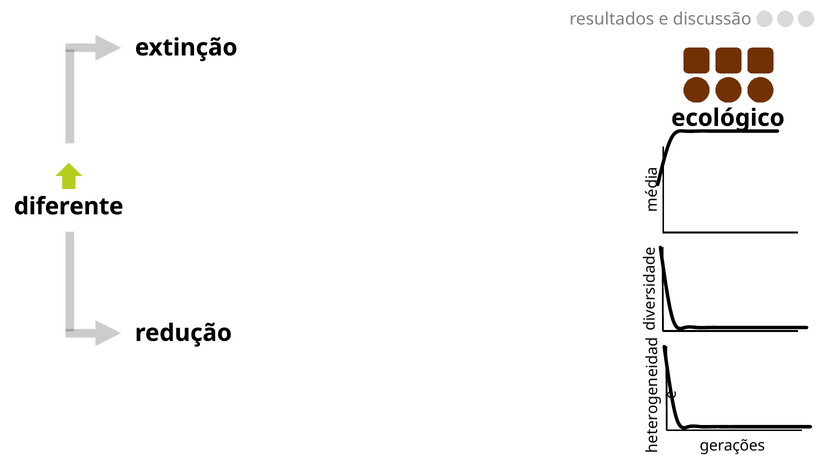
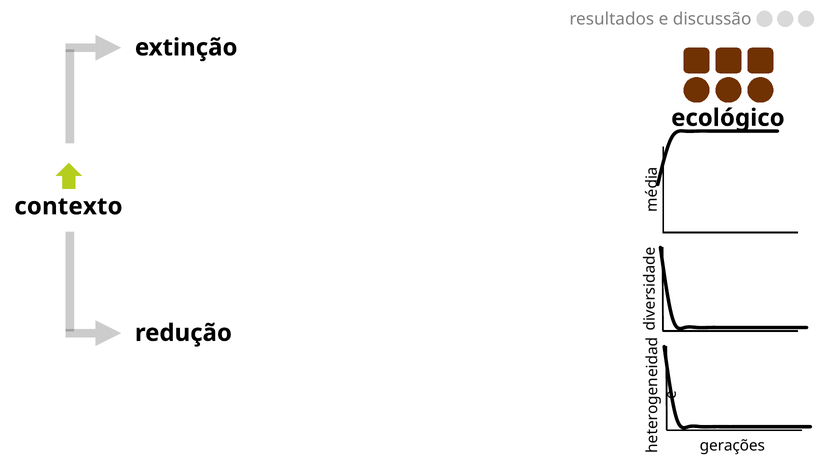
diferente: diferente -> contexto
